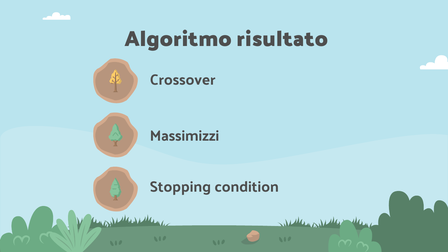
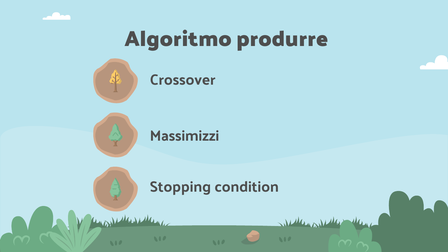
risultato: risultato -> produrre
